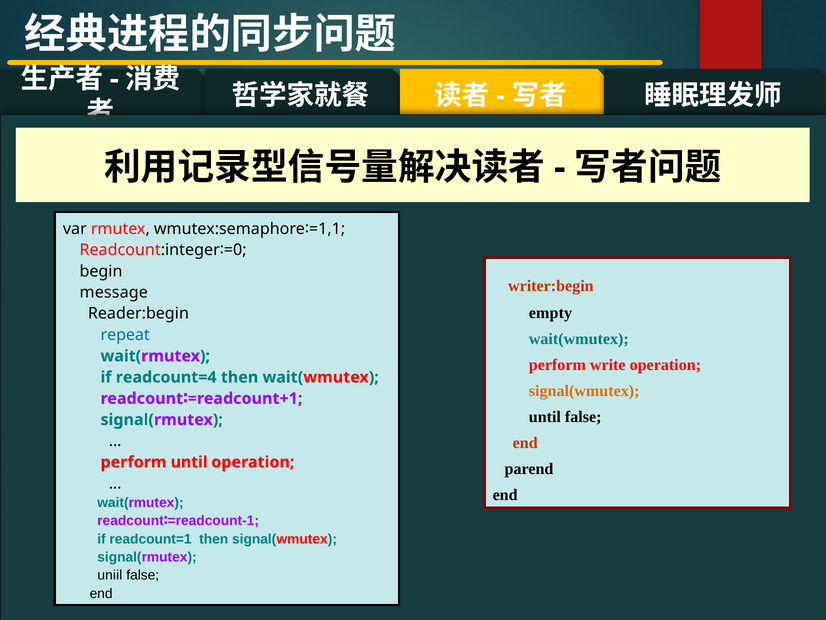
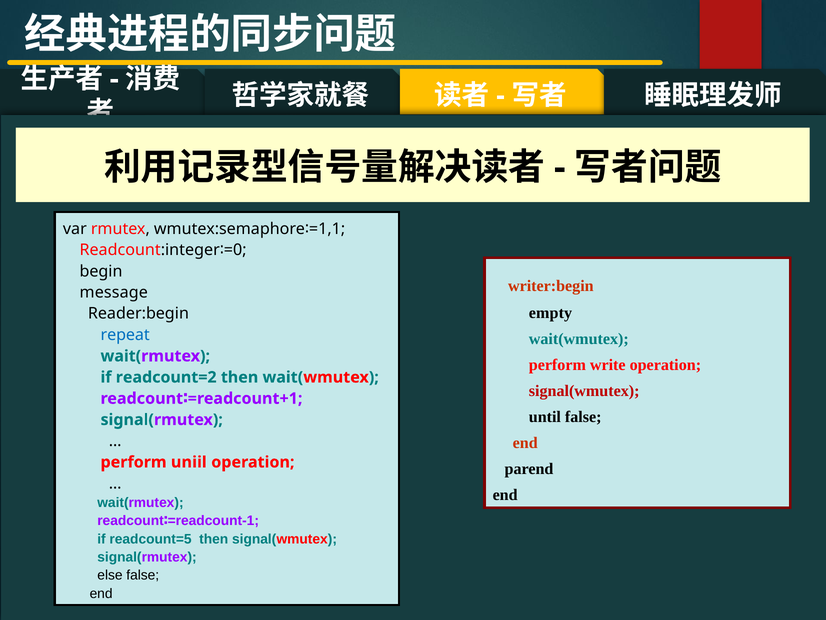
readcount=4: readcount=4 -> readcount=2
signal(wmutex at (584, 391) colour: orange -> red
perform until: until -> uniil
readcount=1: readcount=1 -> readcount=5
uniil: uniil -> else
